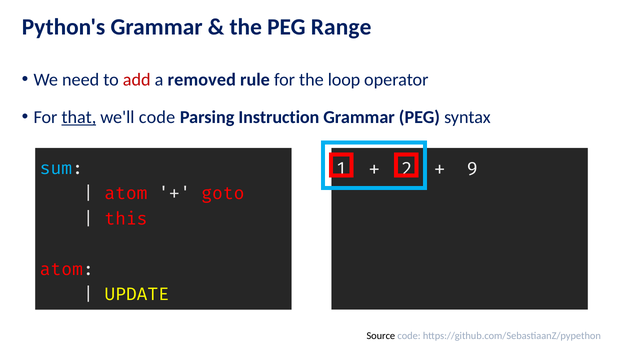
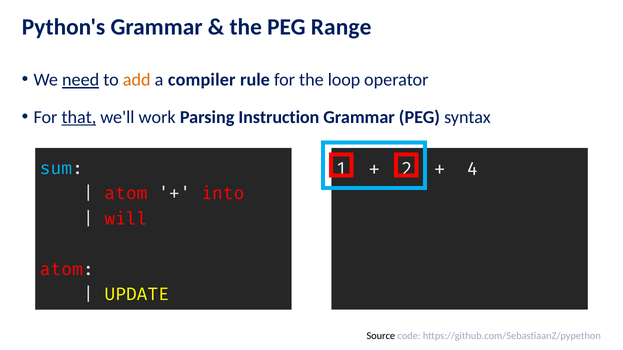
need underline: none -> present
add colour: red -> orange
removed: removed -> compiler
we'll code: code -> work
9: 9 -> 4
goto: goto -> into
this: this -> will
